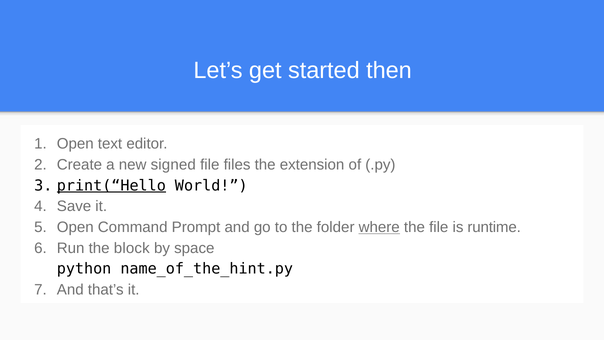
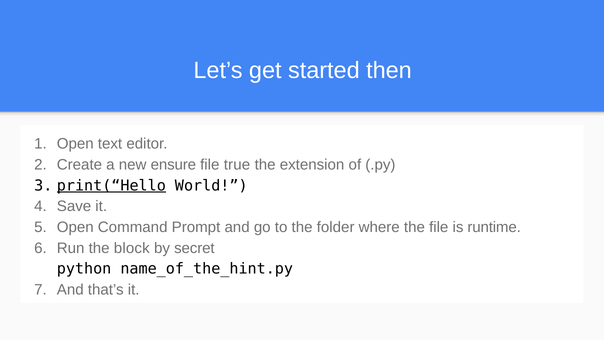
signed: signed -> ensure
files: files -> true
where underline: present -> none
space: space -> secret
